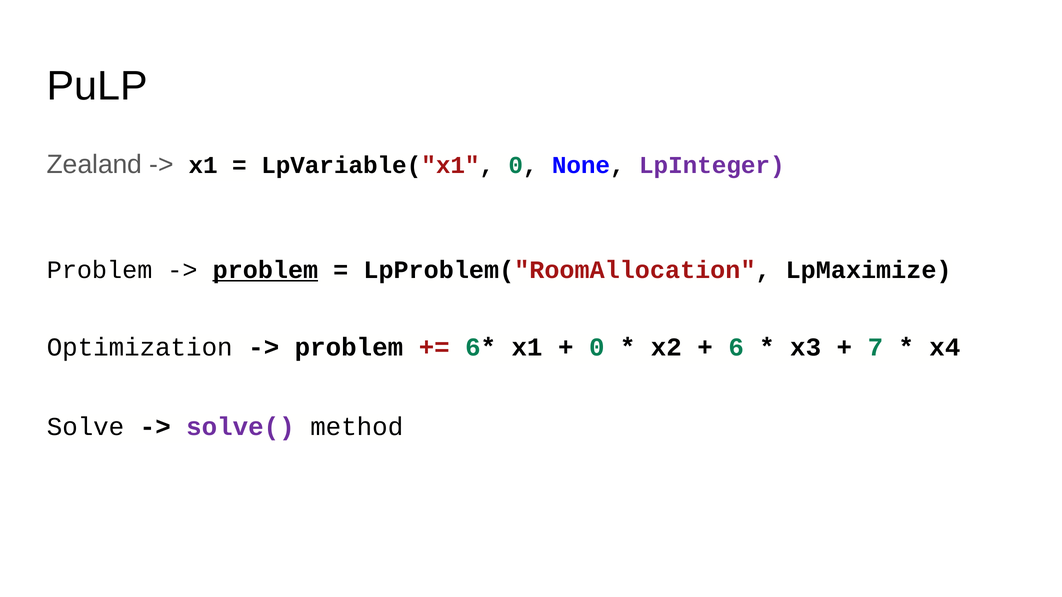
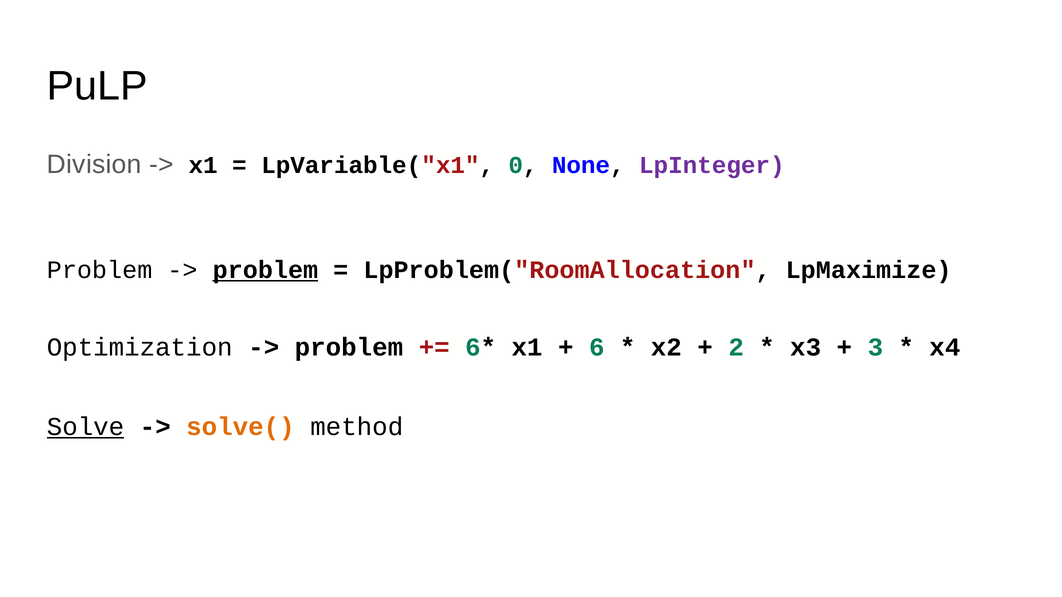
Zealand: Zealand -> Division
0 at (597, 348): 0 -> 6
6: 6 -> 2
7: 7 -> 3
Solve underline: none -> present
solve( colour: purple -> orange
